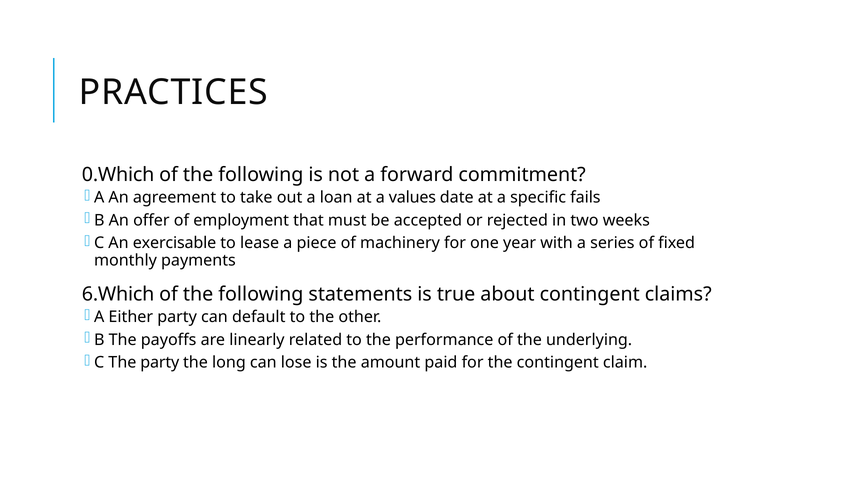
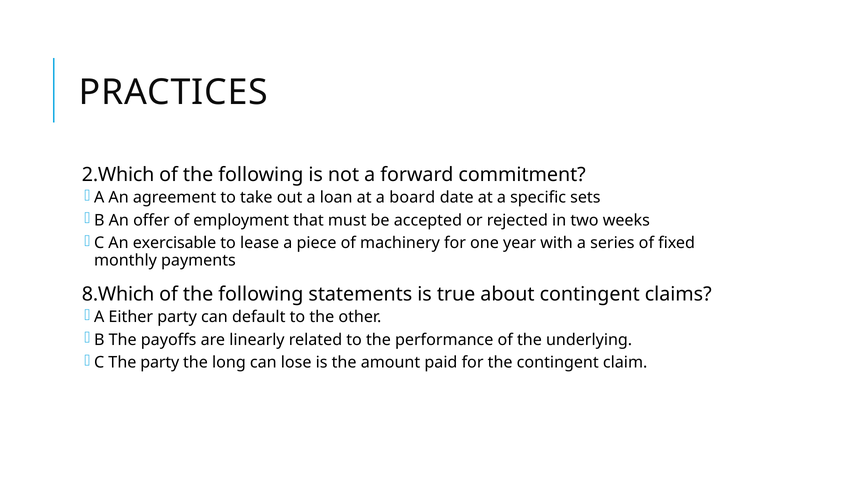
0.Which: 0.Which -> 2.Which
values: values -> board
fails: fails -> sets
6.Which: 6.Which -> 8.Which
